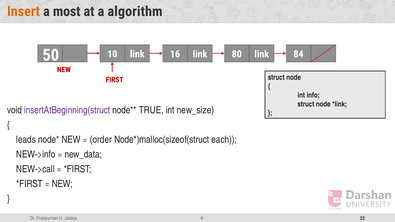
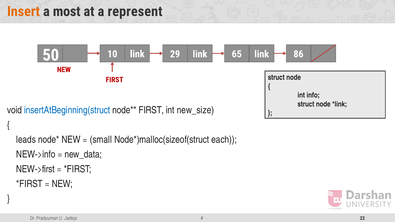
algorithm: algorithm -> represent
16: 16 -> 29
80: 80 -> 65
84: 84 -> 86
insertAtBeginning(struct colour: purple -> blue
TRUE at (151, 110): TRUE -> FIRST
order: order -> small
NEW->call: NEW->call -> NEW->first
